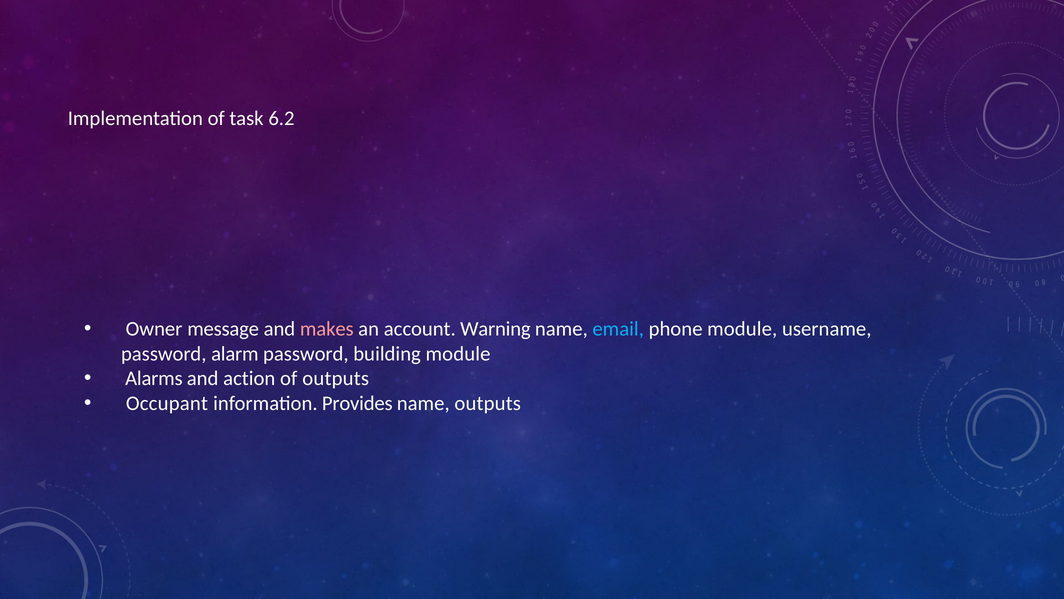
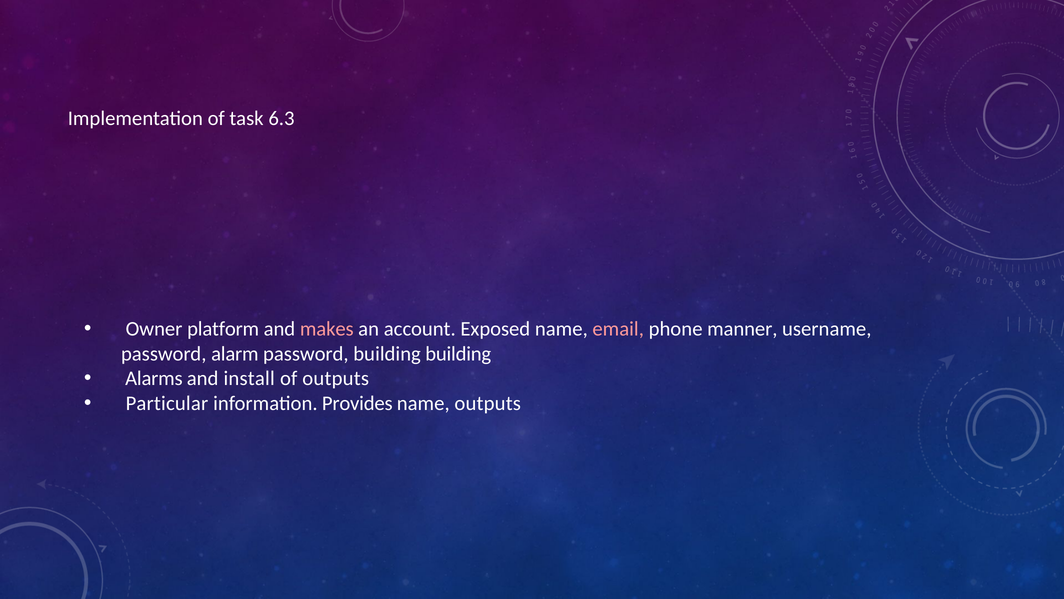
6.2: 6.2 -> 6.3
message: message -> platform
Warning: Warning -> Exposed
email colour: light blue -> pink
phone module: module -> manner
building module: module -> building
action: action -> install
Occupant: Occupant -> Particular
